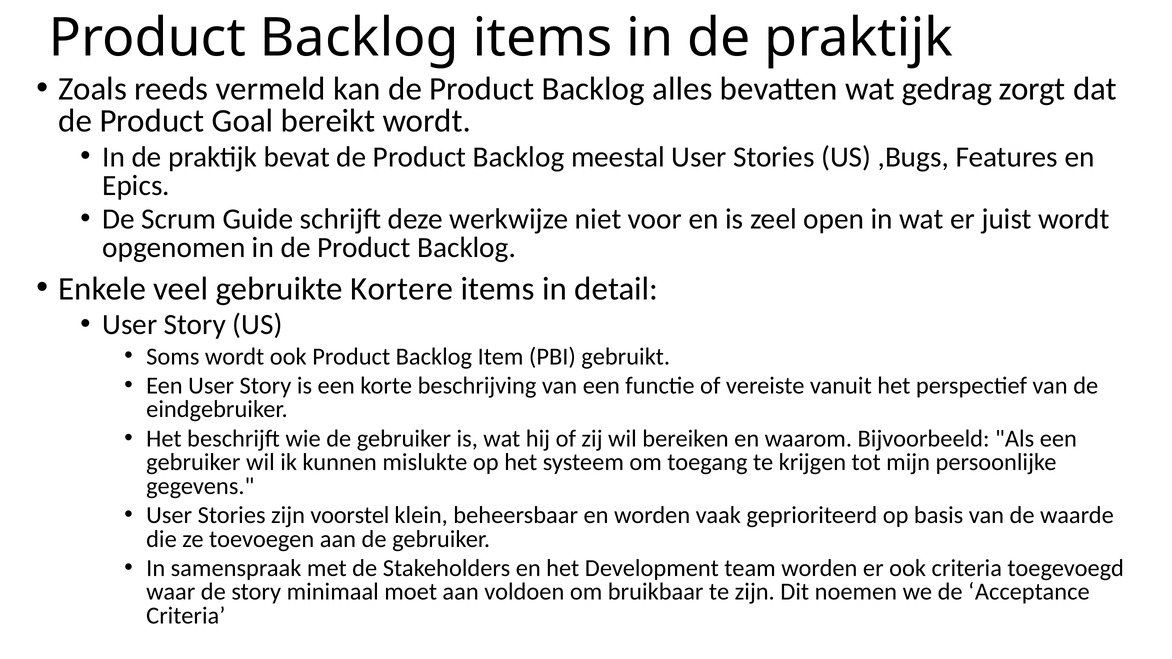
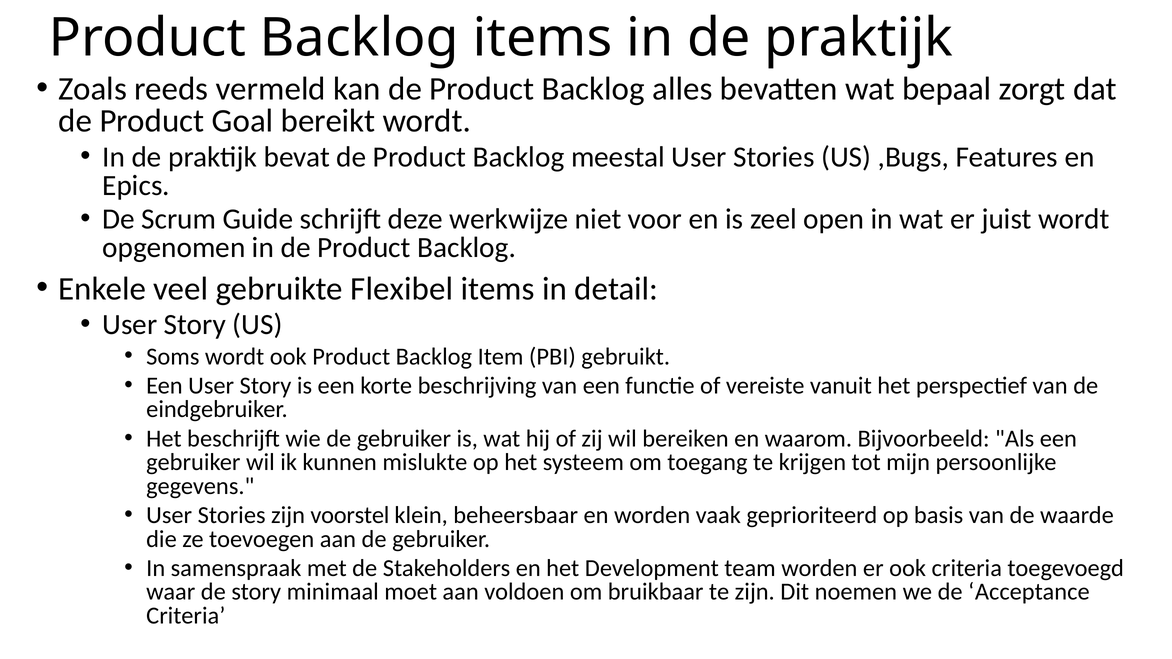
gedrag: gedrag -> bepaal
Kortere: Kortere -> Flexibel
